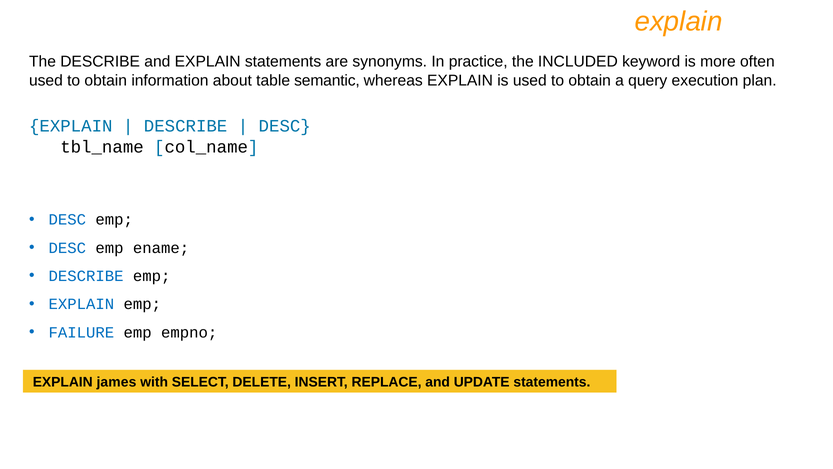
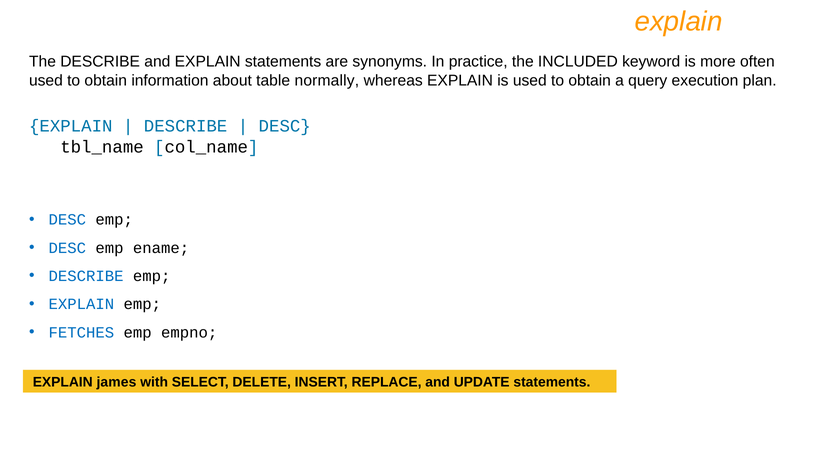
semantic: semantic -> normally
FAILURE: FAILURE -> FETCHES
